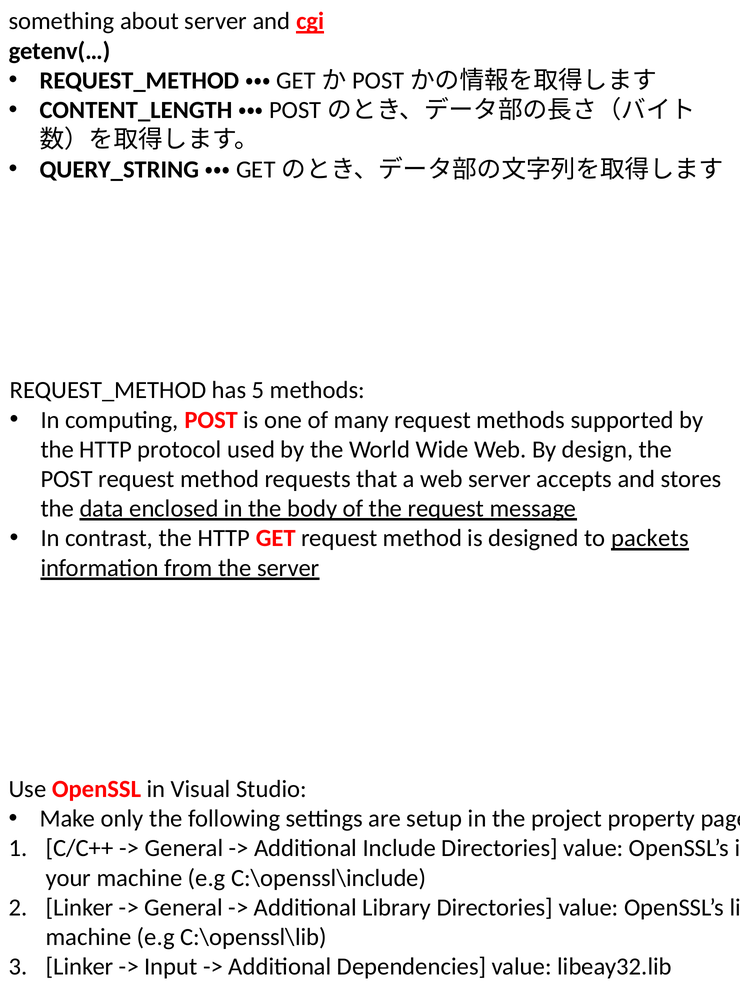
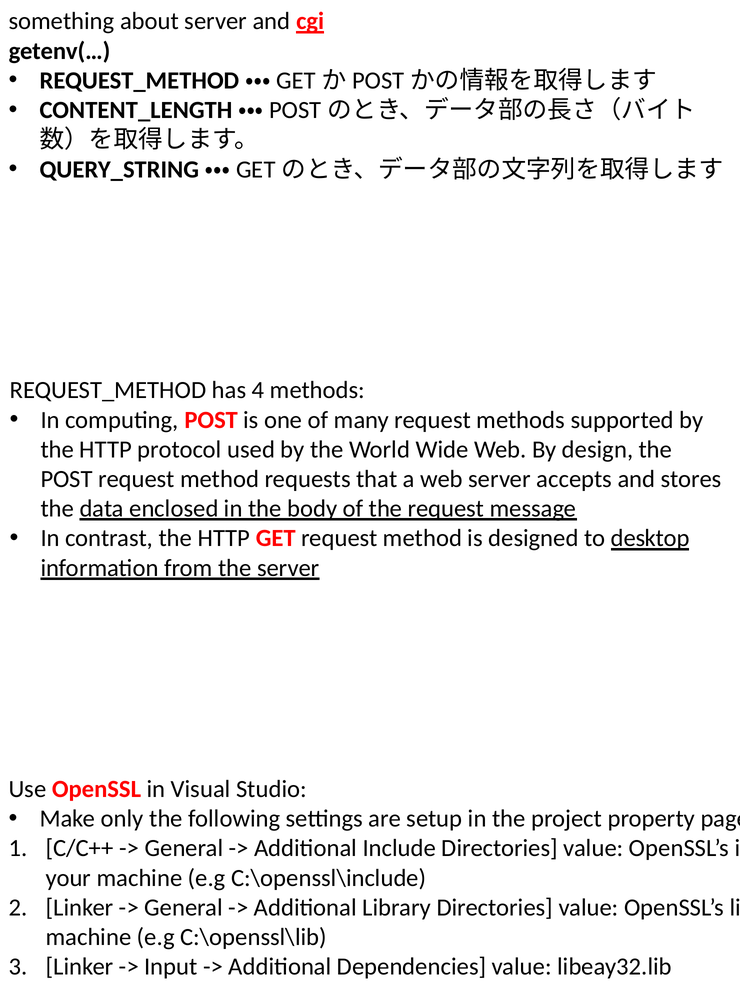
5: 5 -> 4
packets: packets -> desktop
